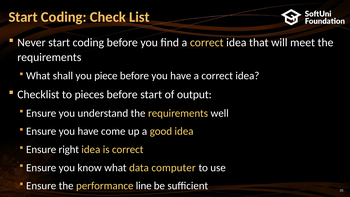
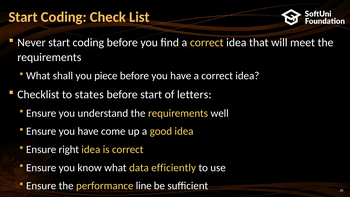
pieces: pieces -> states
output: output -> letters
computer: computer -> efficiently
